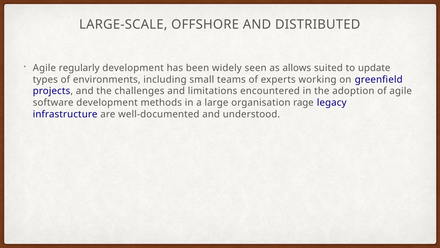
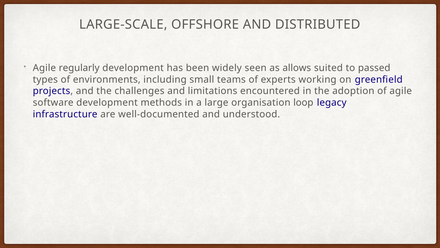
update: update -> passed
rage: rage -> loop
